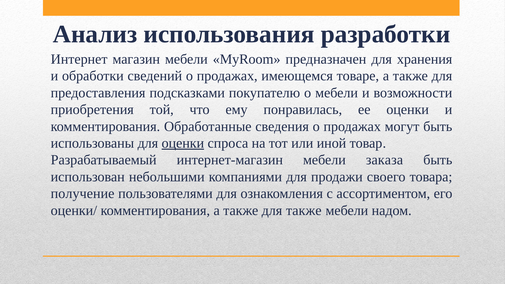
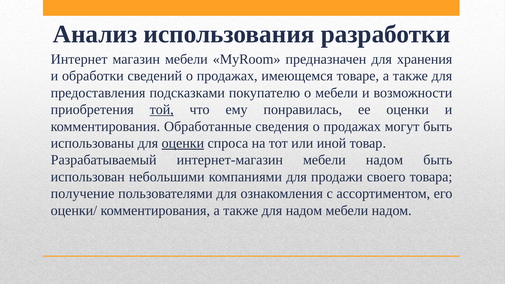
той underline: none -> present
интернет-магазин мебели заказа: заказа -> надом
для также: также -> надом
